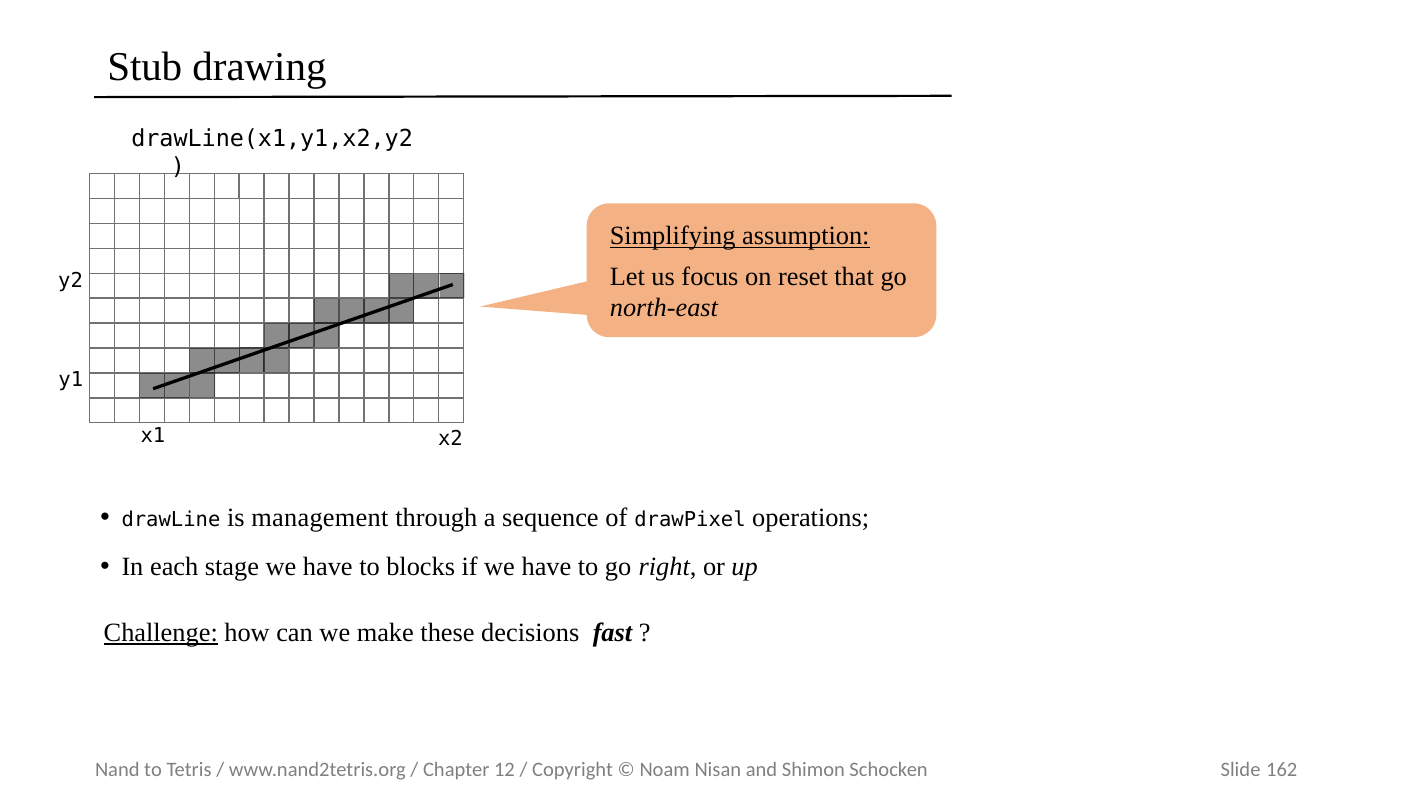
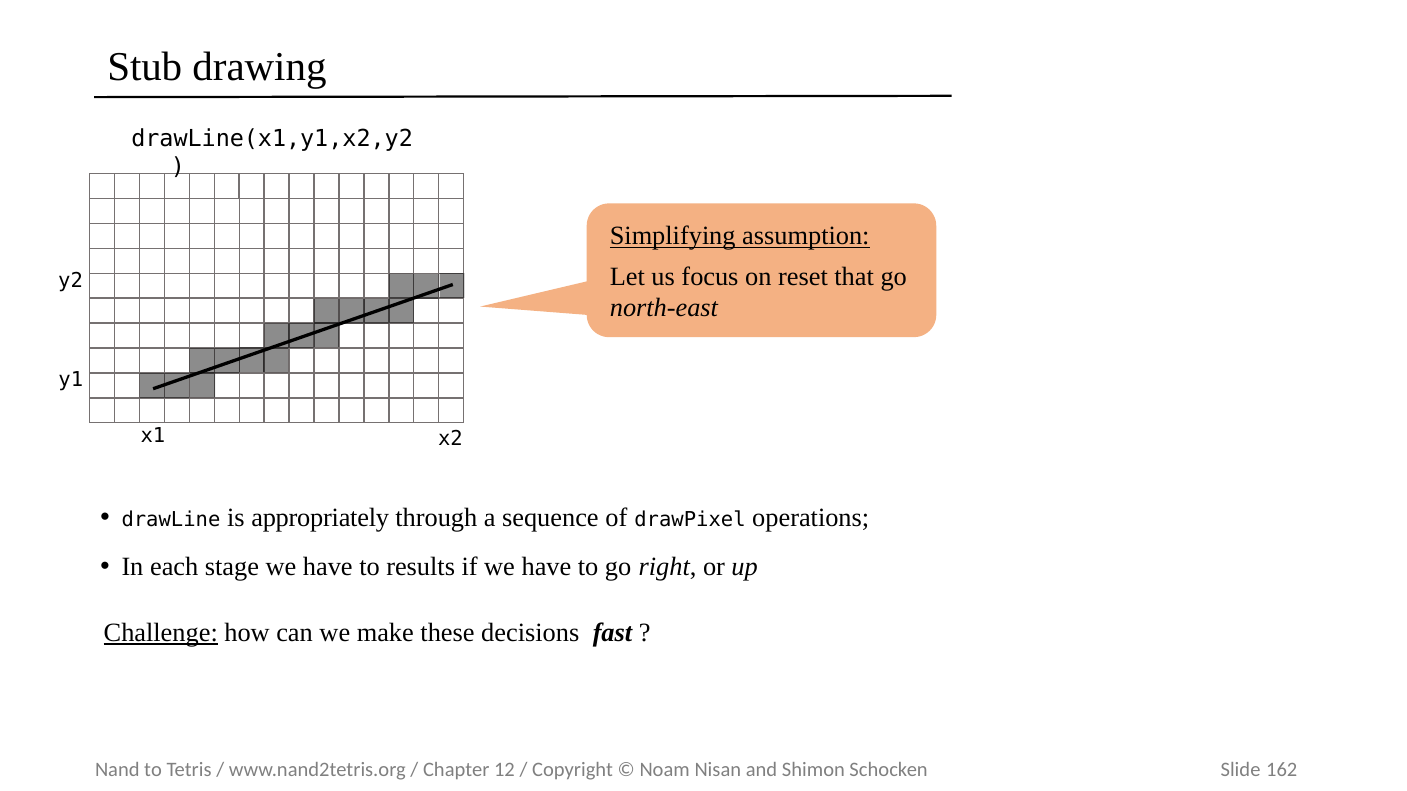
management: management -> appropriately
blocks: blocks -> results
